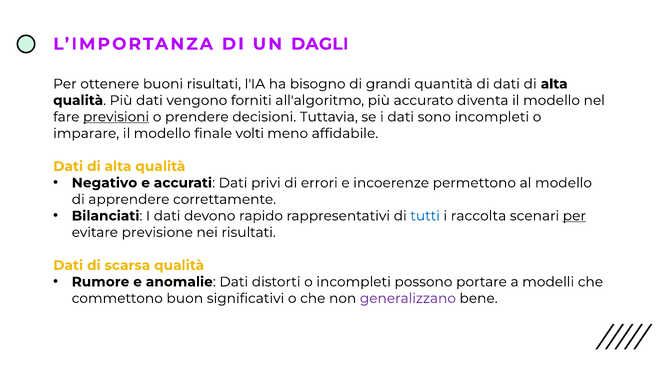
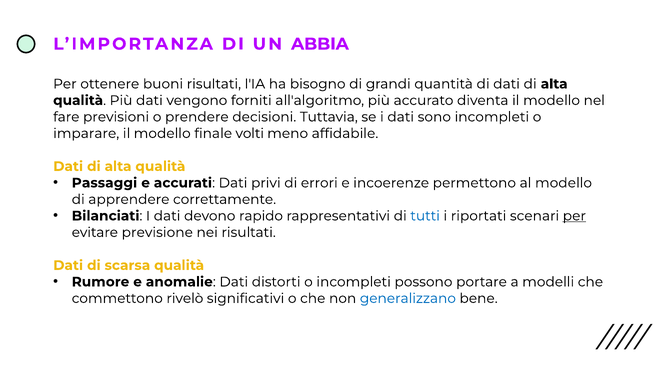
DAGLI: DAGLI -> ABBIA
previsioni underline: present -> none
Negativo: Negativo -> Passaggi
raccolta: raccolta -> riportati
buon: buon -> rivelò
generalizzano colour: purple -> blue
